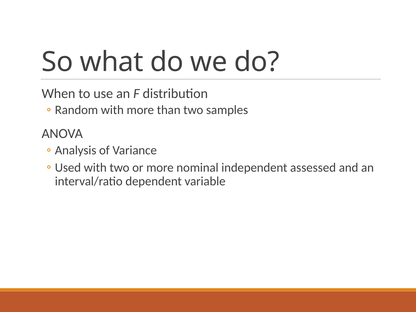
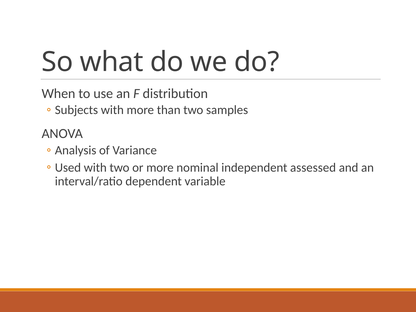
Random: Random -> Subjects
